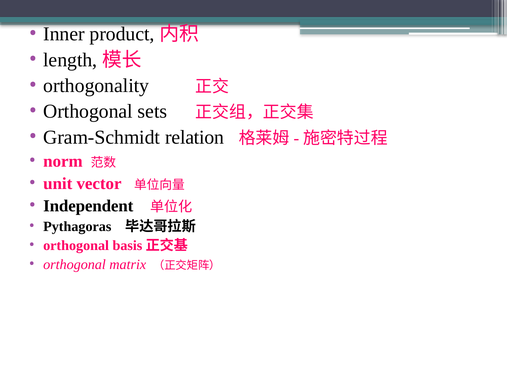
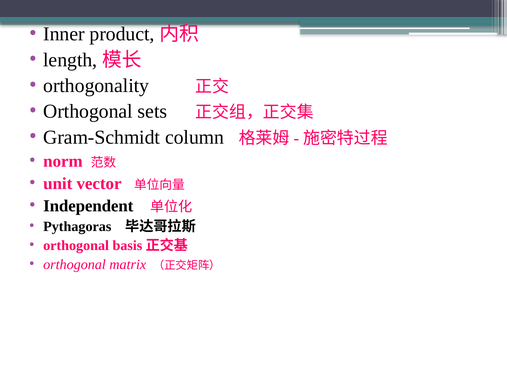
relation: relation -> column
